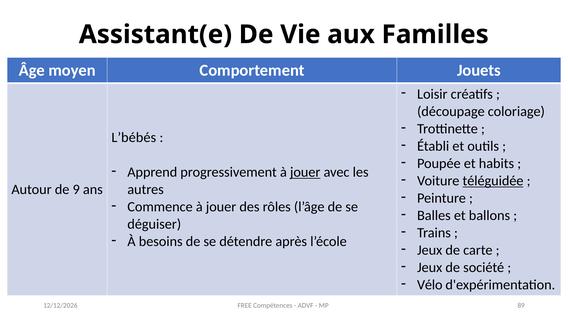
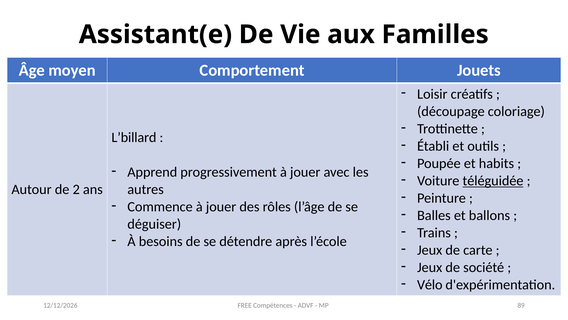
L’bébés: L’bébés -> L’billard
jouer at (305, 172) underline: present -> none
9: 9 -> 2
